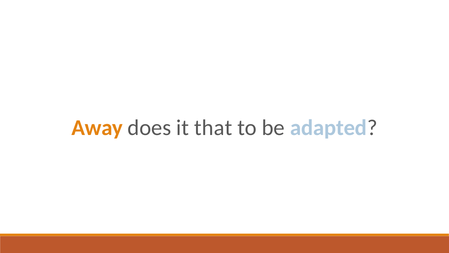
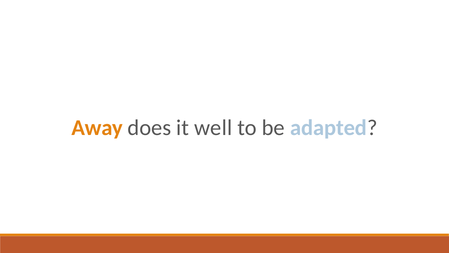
that: that -> well
